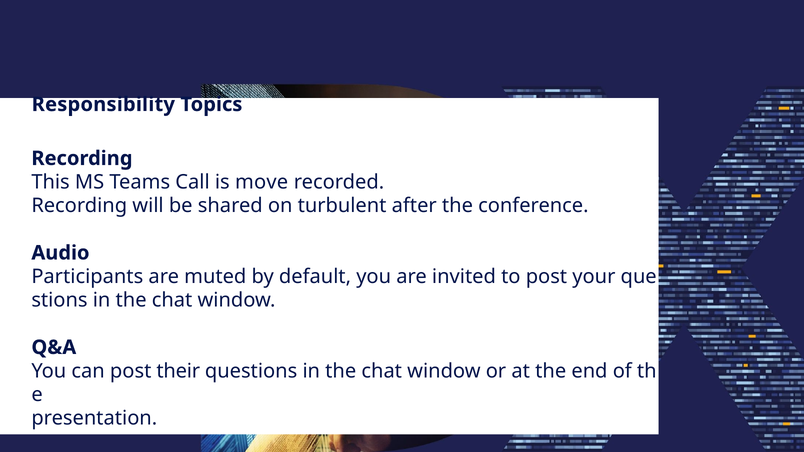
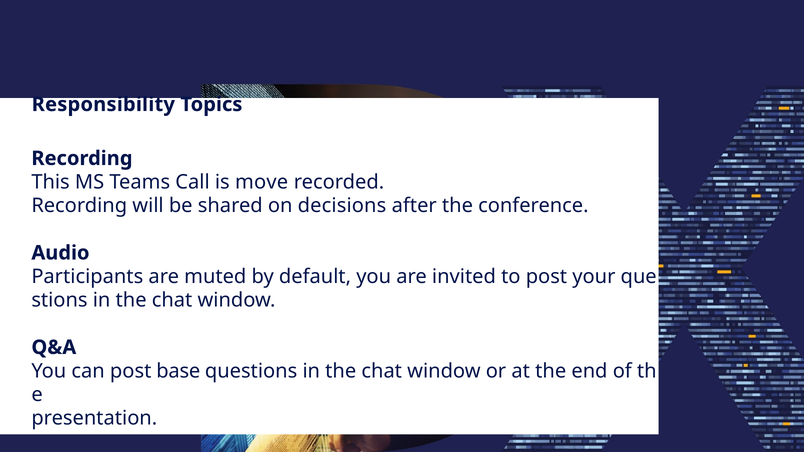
turbulent: turbulent -> decisions
their: their -> base
